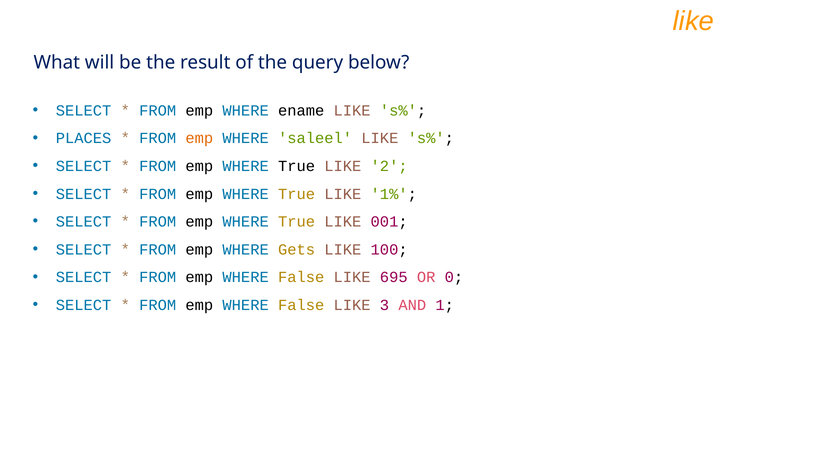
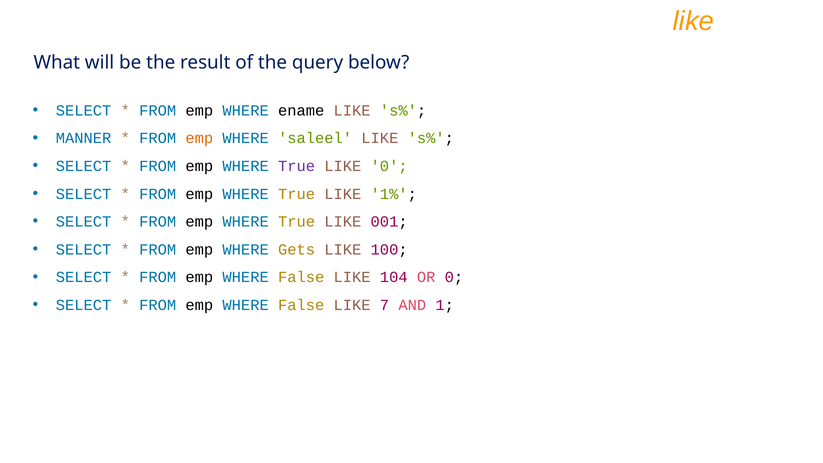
PLACES: PLACES -> MANNER
True at (297, 166) colour: black -> purple
LIKE 2: 2 -> 0
695: 695 -> 104
3: 3 -> 7
